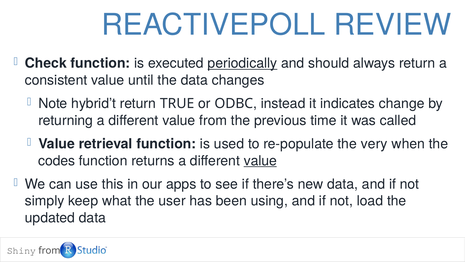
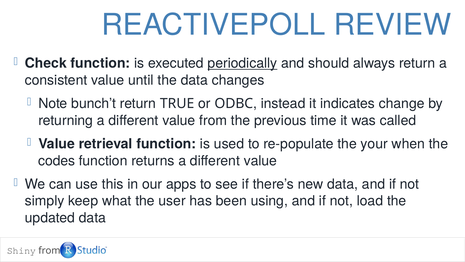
hybrid’t: hybrid’t -> bunch’t
very: very -> your
value at (260, 160) underline: present -> none
